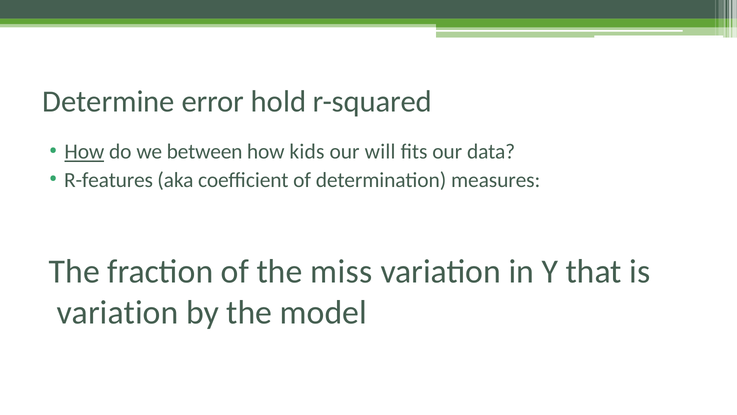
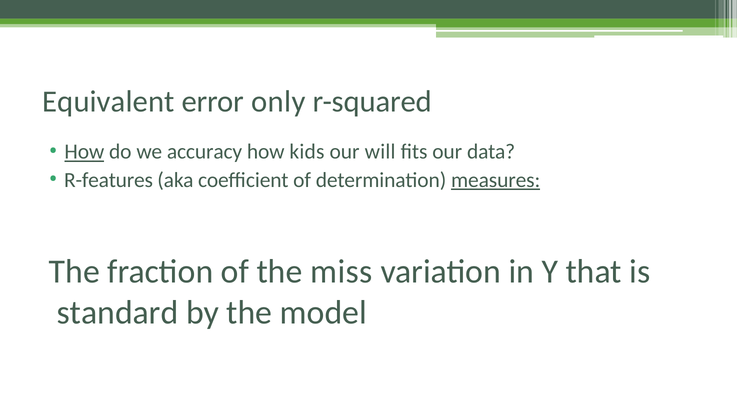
Determine: Determine -> Equivalent
hold: hold -> only
between: between -> accuracy
measures underline: none -> present
variation at (118, 312): variation -> standard
